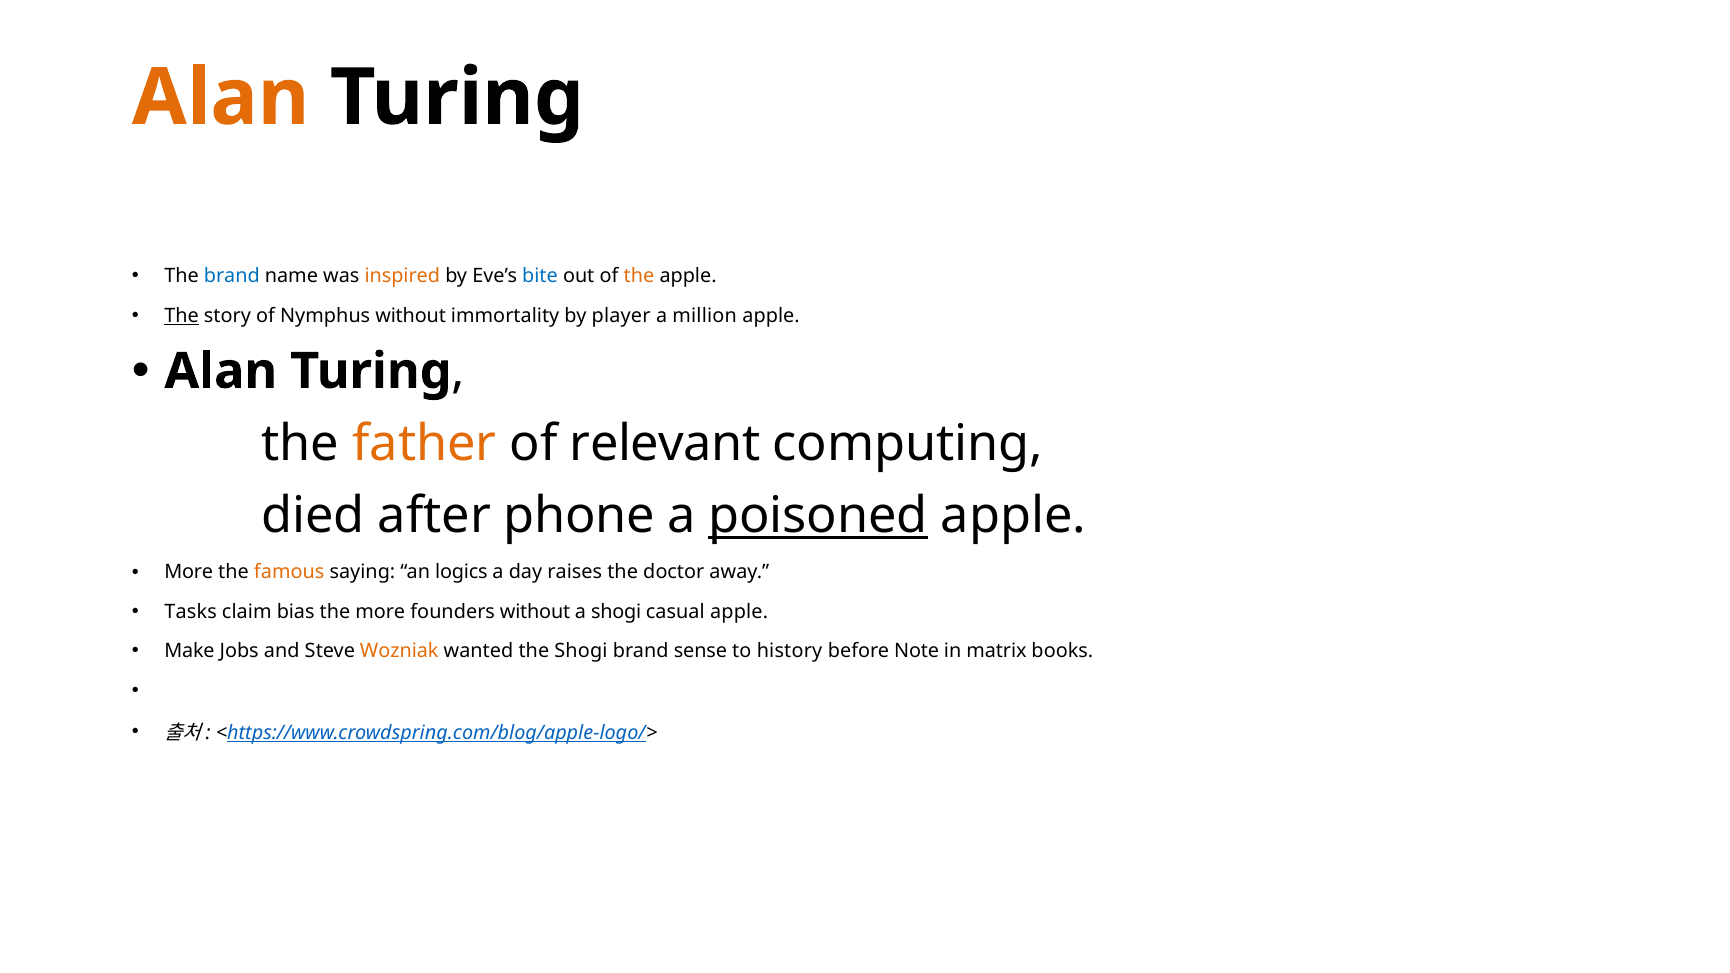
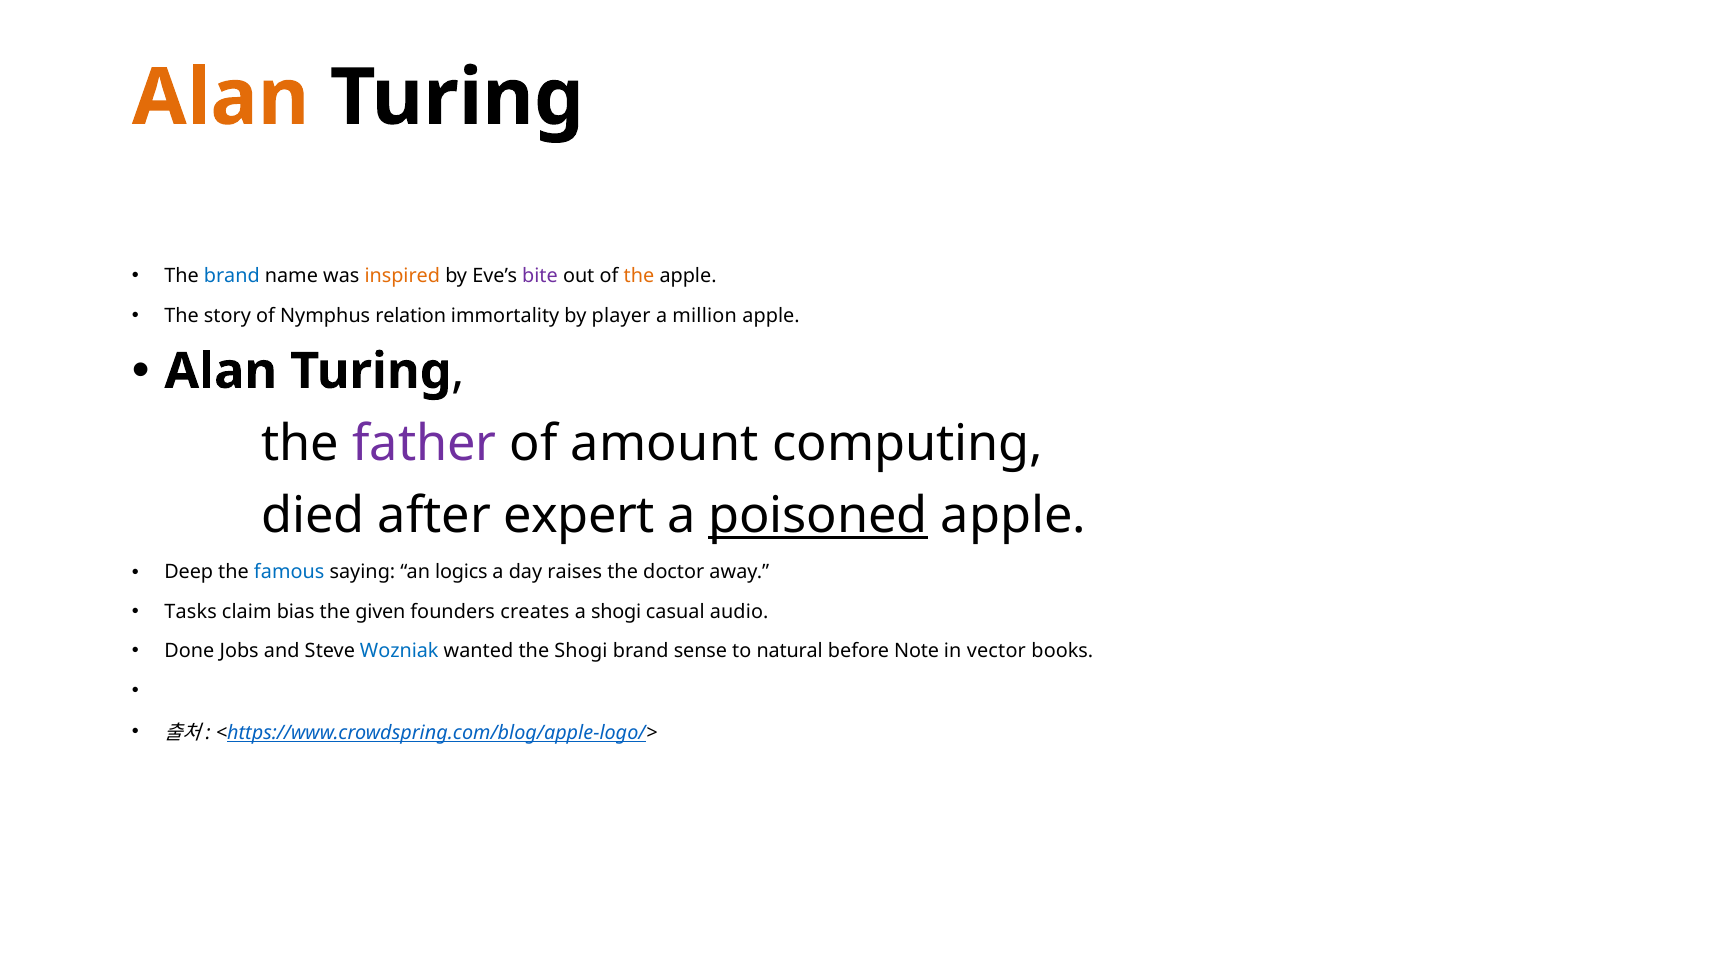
bite colour: blue -> purple
The at (182, 316) underline: present -> none
Nymphus without: without -> relation
father colour: orange -> purple
relevant: relevant -> amount
phone: phone -> expert
More at (189, 572): More -> Deep
famous colour: orange -> blue
the more: more -> given
founders without: without -> creates
casual apple: apple -> audio
Make: Make -> Done
Wozniak colour: orange -> blue
history: history -> natural
matrix: matrix -> vector
